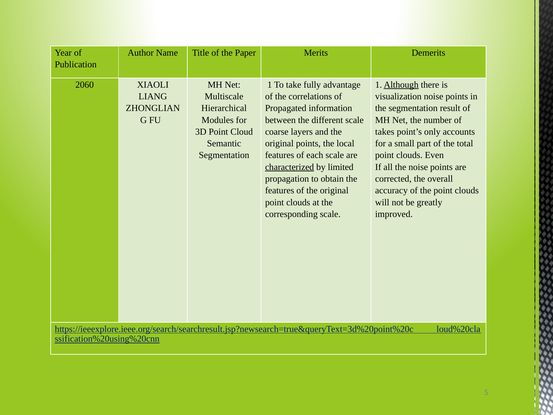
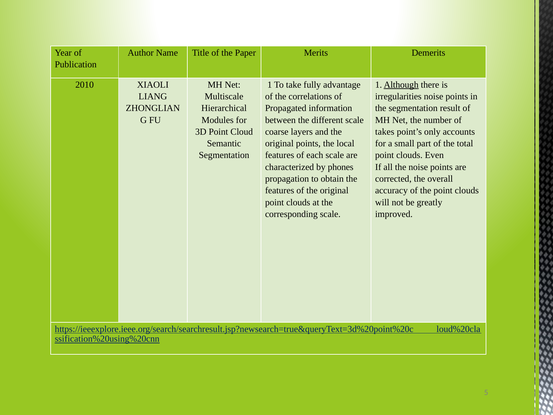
2060: 2060 -> 2010
visualization: visualization -> irregularities
characterized underline: present -> none
limited: limited -> phones
